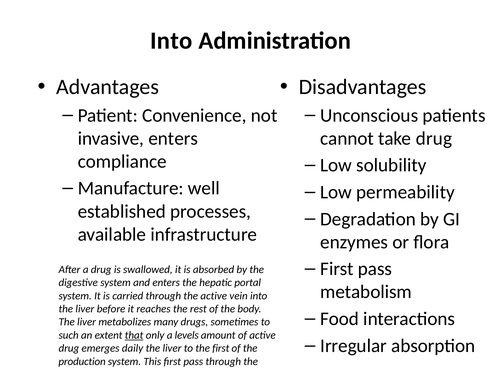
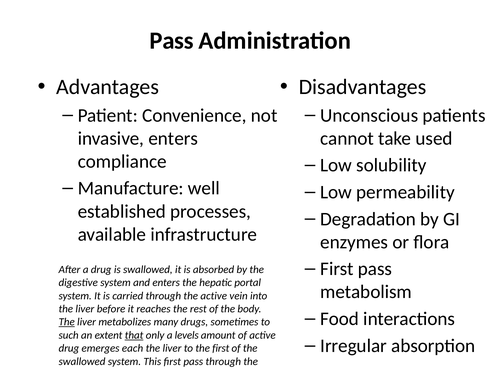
Into at (171, 41): Into -> Pass
take drug: drug -> used
The at (67, 322) underline: none -> present
daily: daily -> each
production at (82, 361): production -> swallowed
